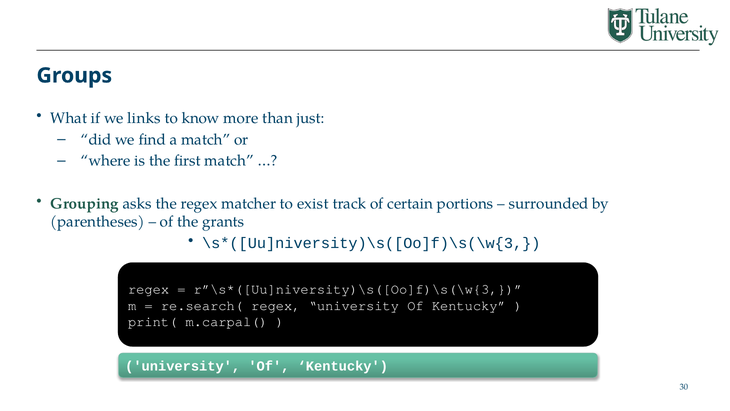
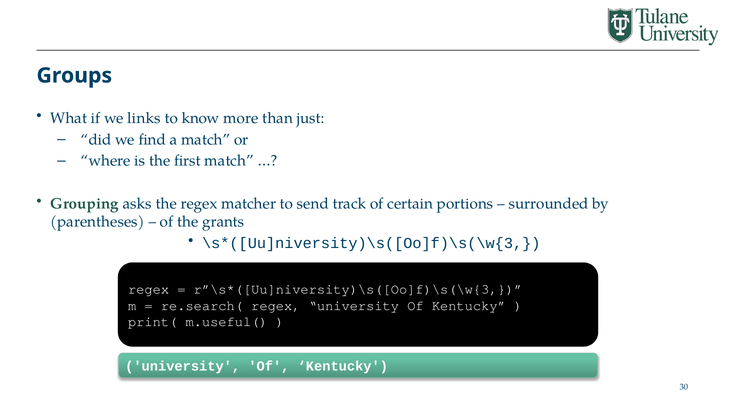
exist: exist -> send
m.carpal(: m.carpal( -> m.useful(
